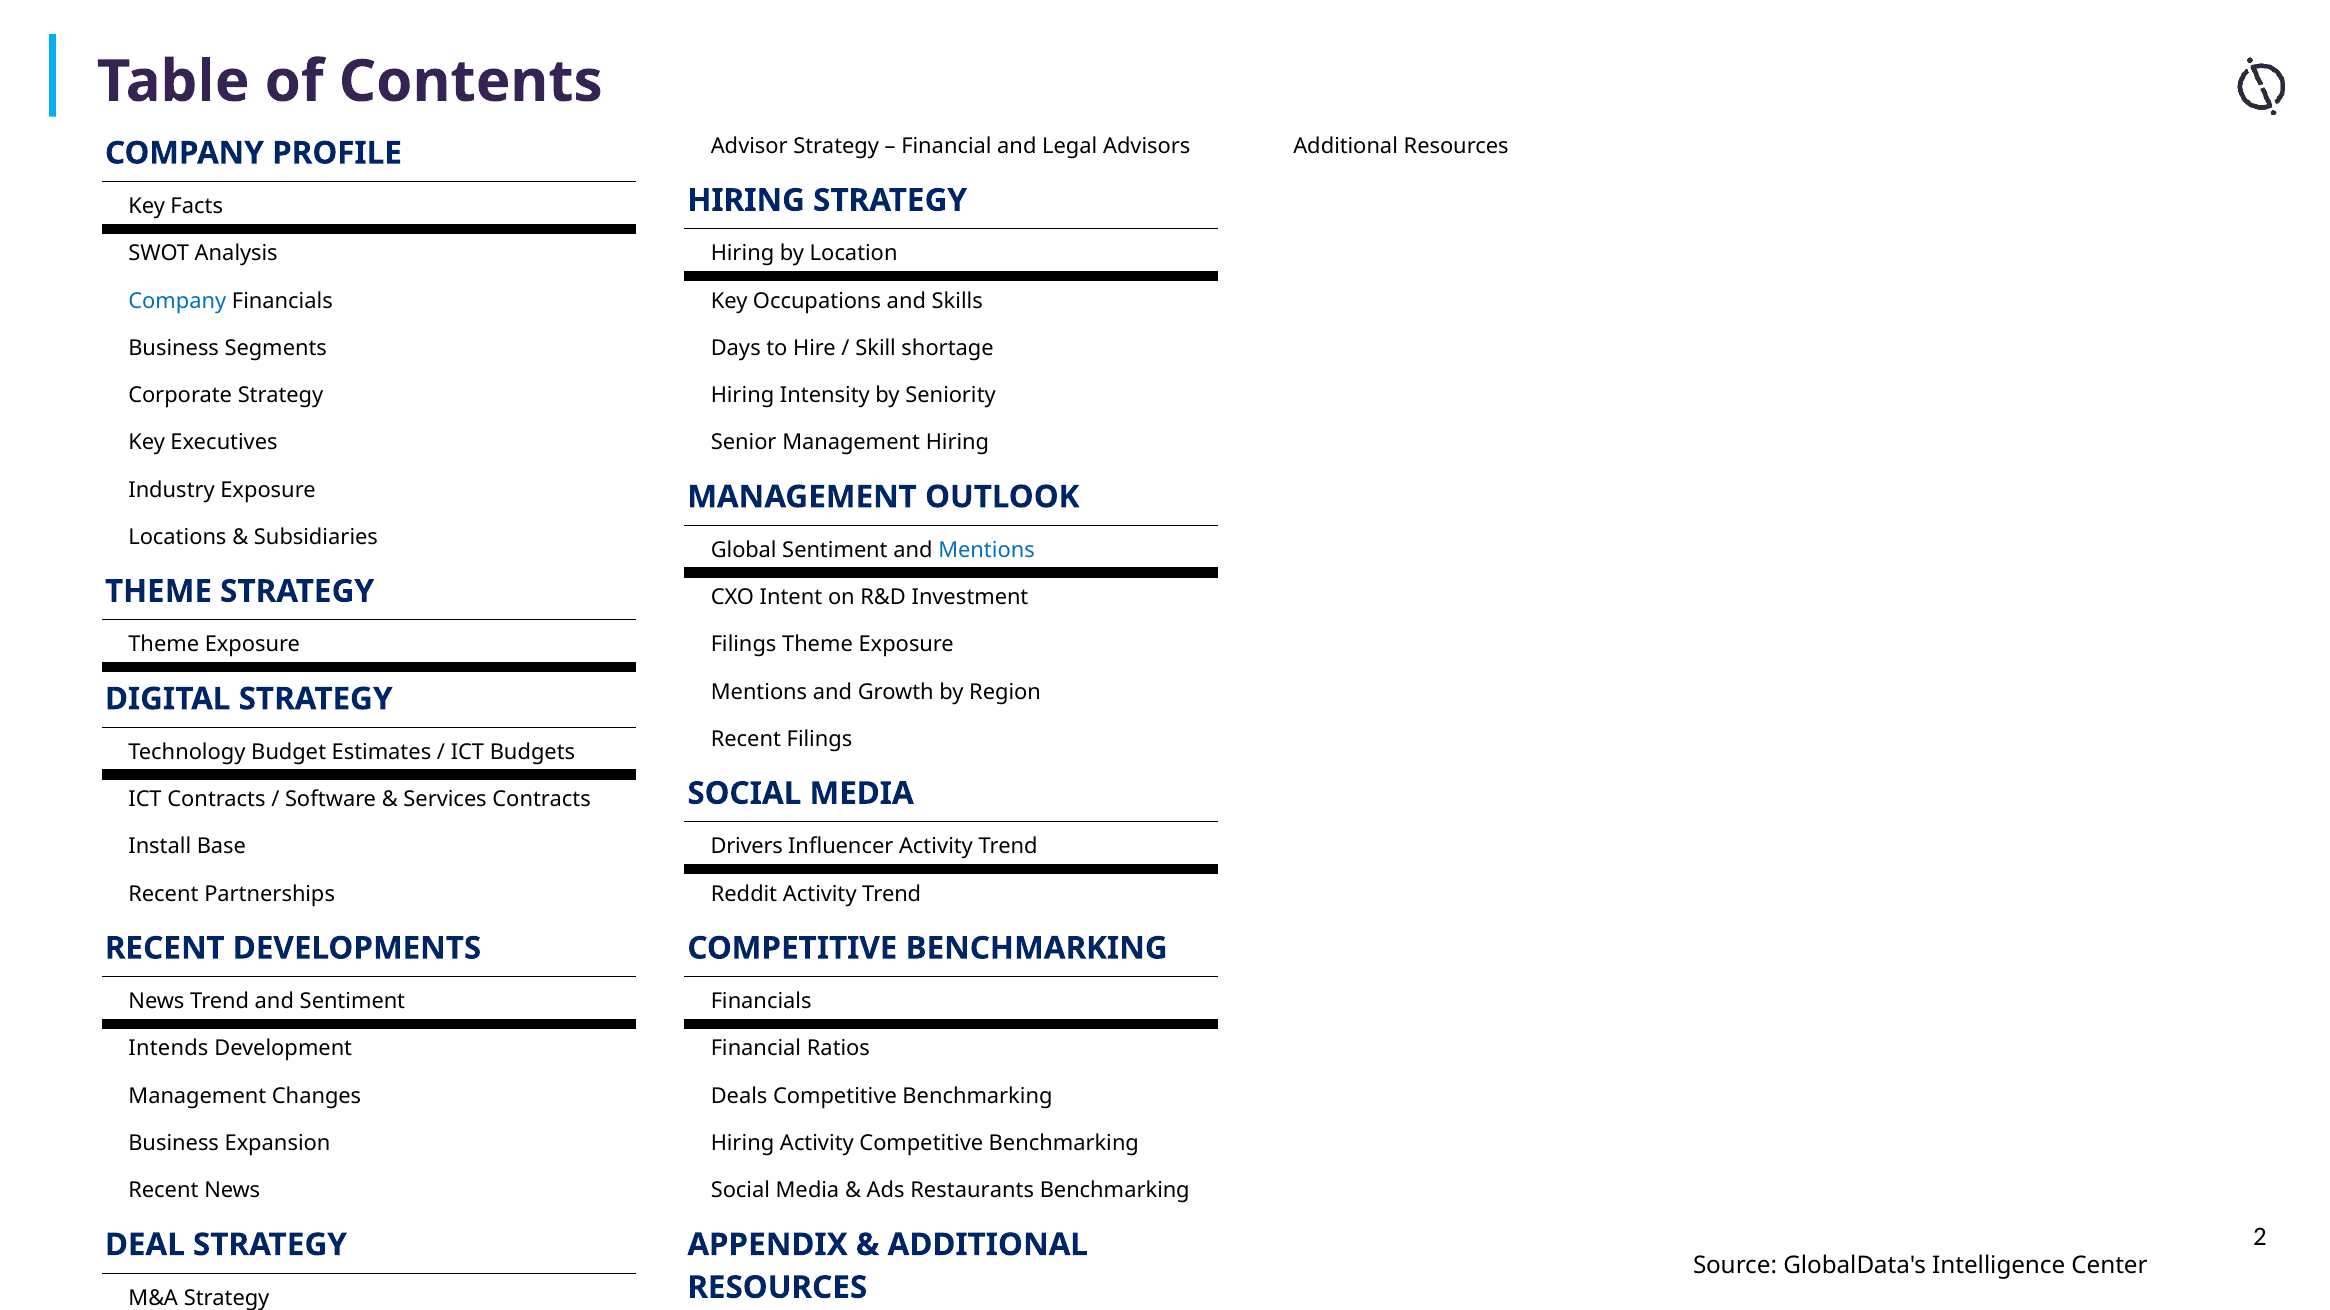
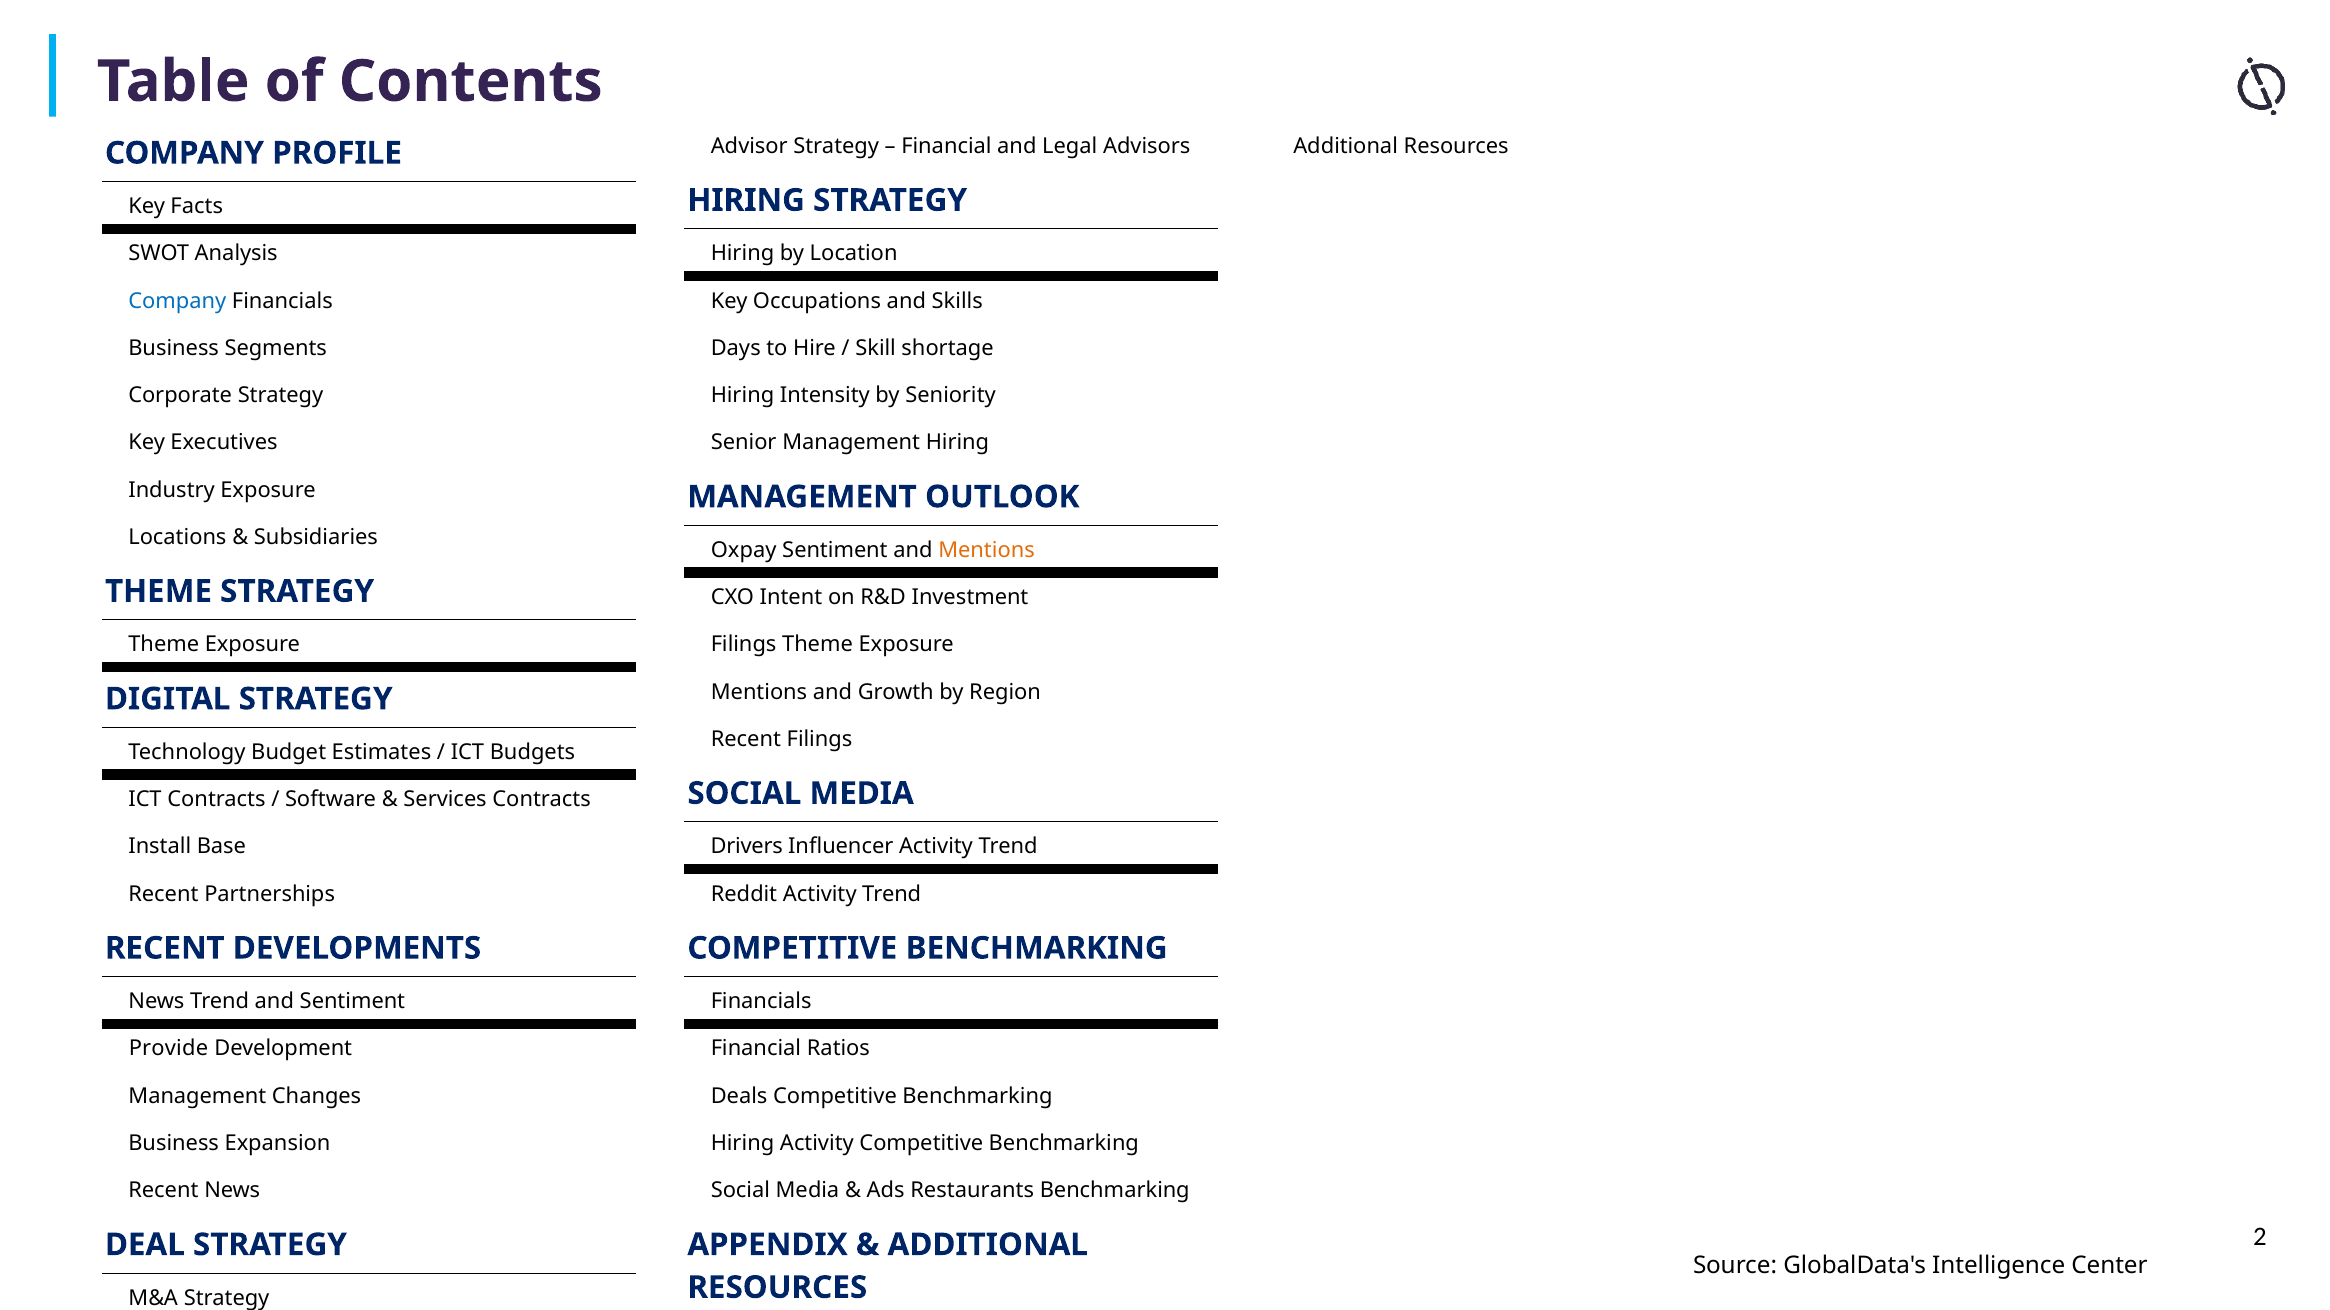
Global: Global -> Oxpay
Mentions at (987, 550) colour: blue -> orange
Intends: Intends -> Provide
